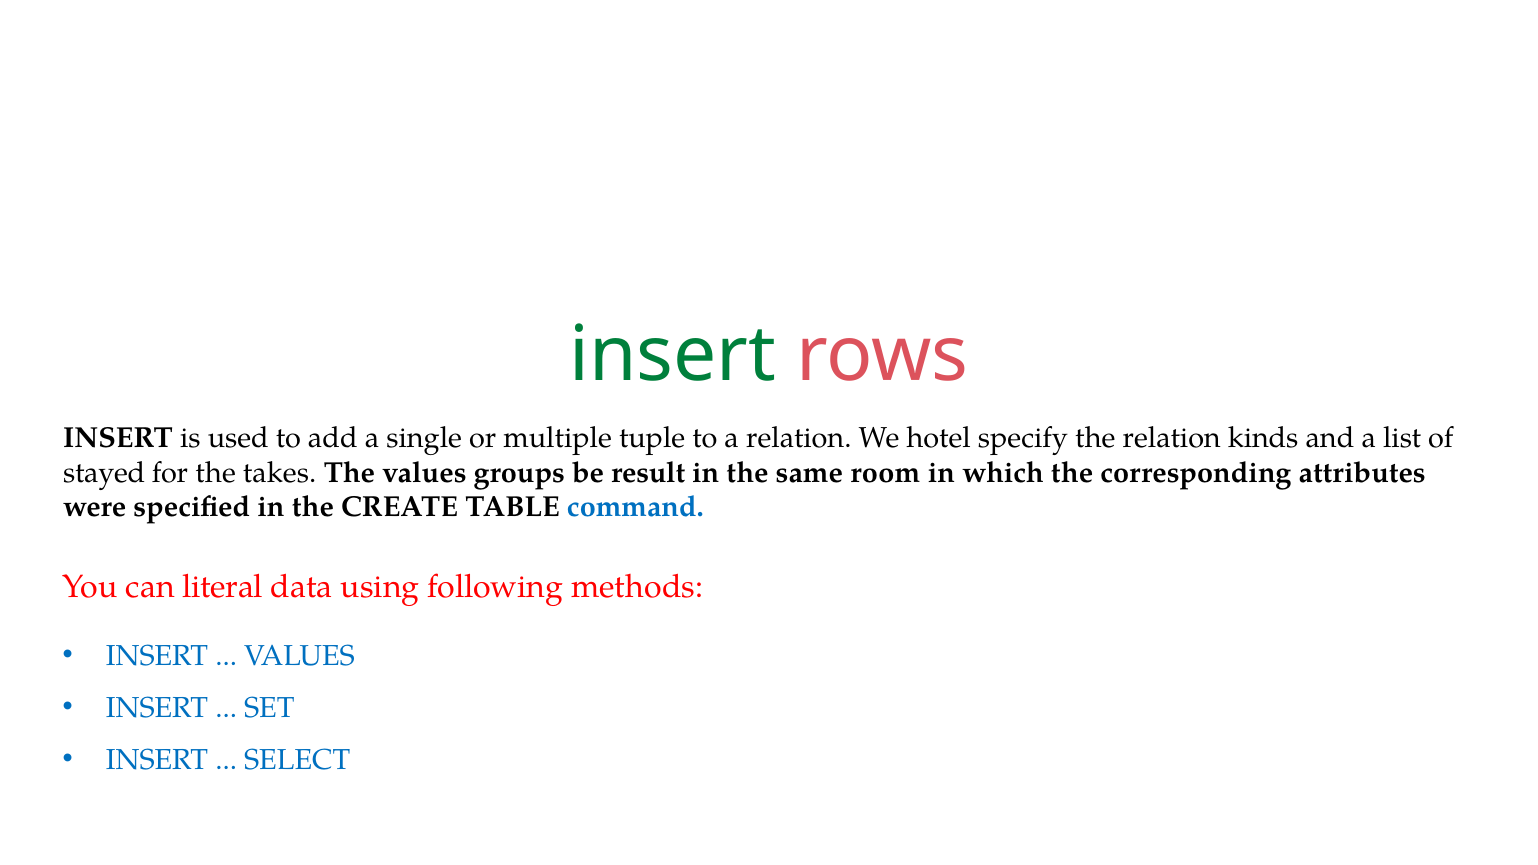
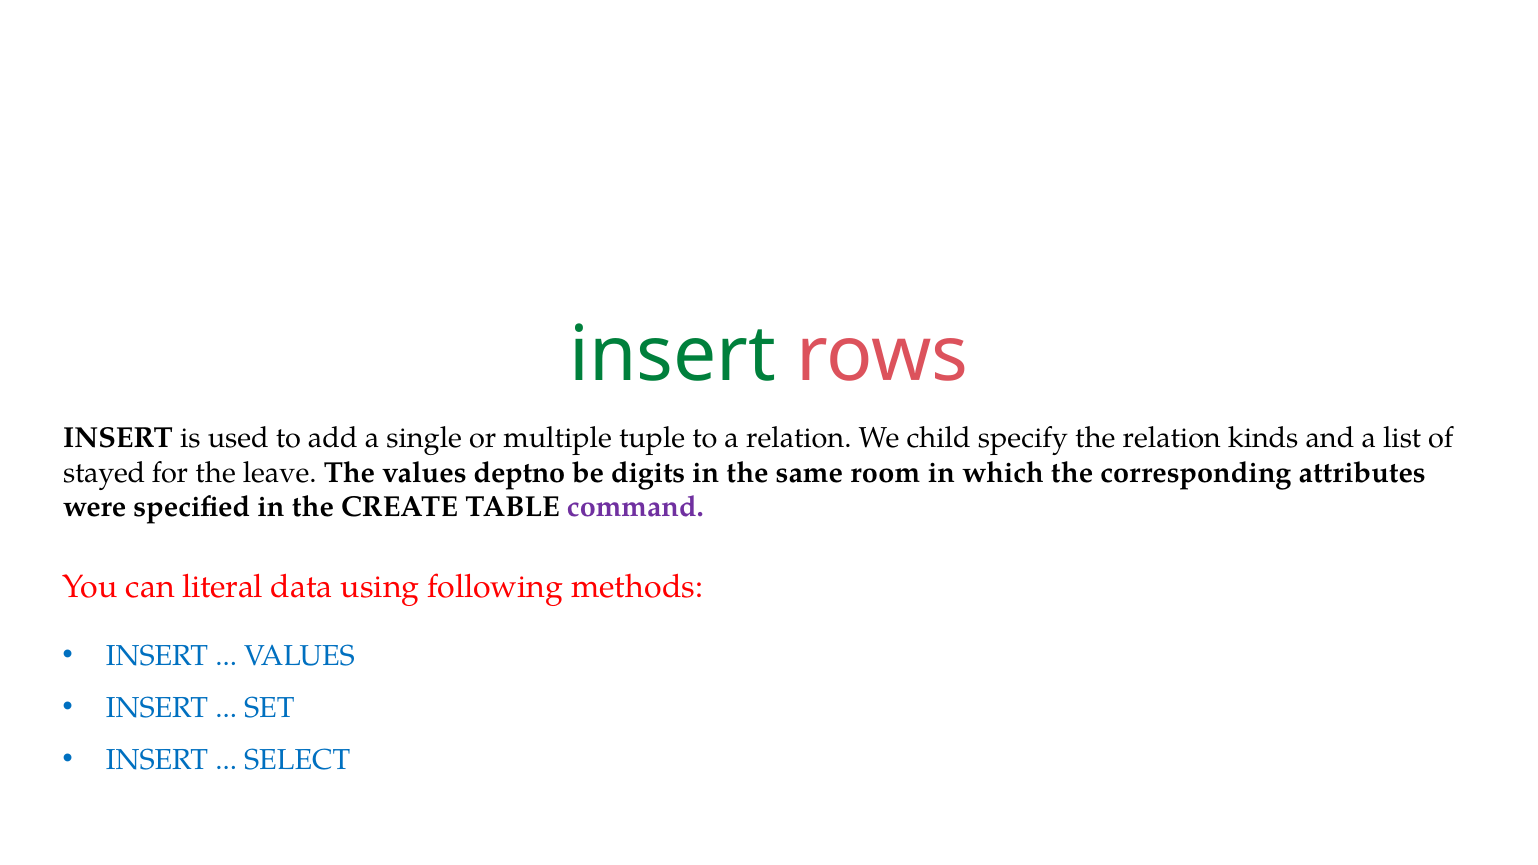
hotel: hotel -> child
takes: takes -> leave
groups: groups -> deptno
result: result -> digits
command colour: blue -> purple
